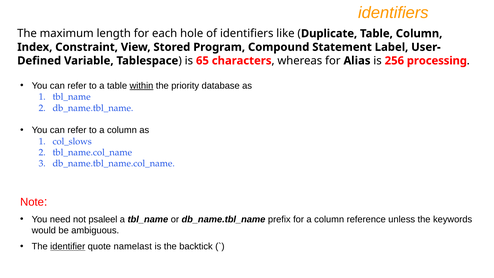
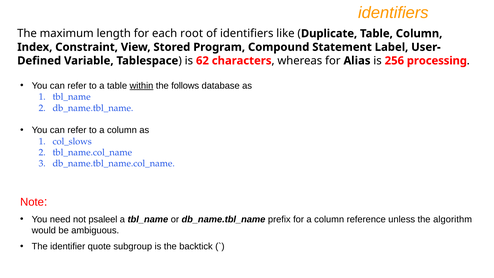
hole: hole -> root
65: 65 -> 62
priority: priority -> follows
keywords: keywords -> algorithm
identifier underline: present -> none
namelast: namelast -> subgroup
